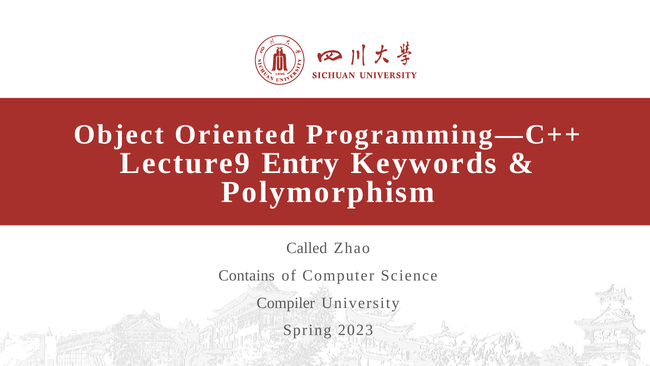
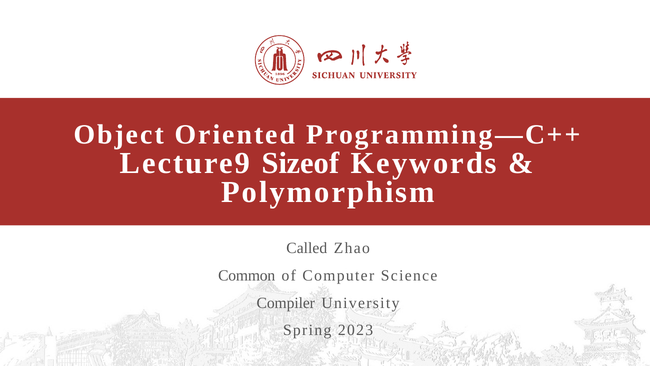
Entry: Entry -> Sizeof
Contains: Contains -> Common
